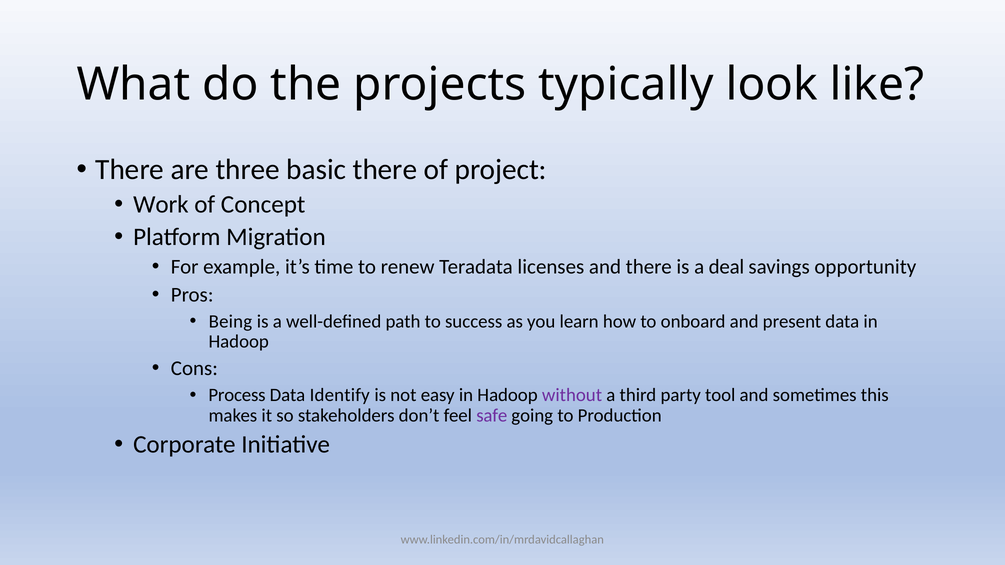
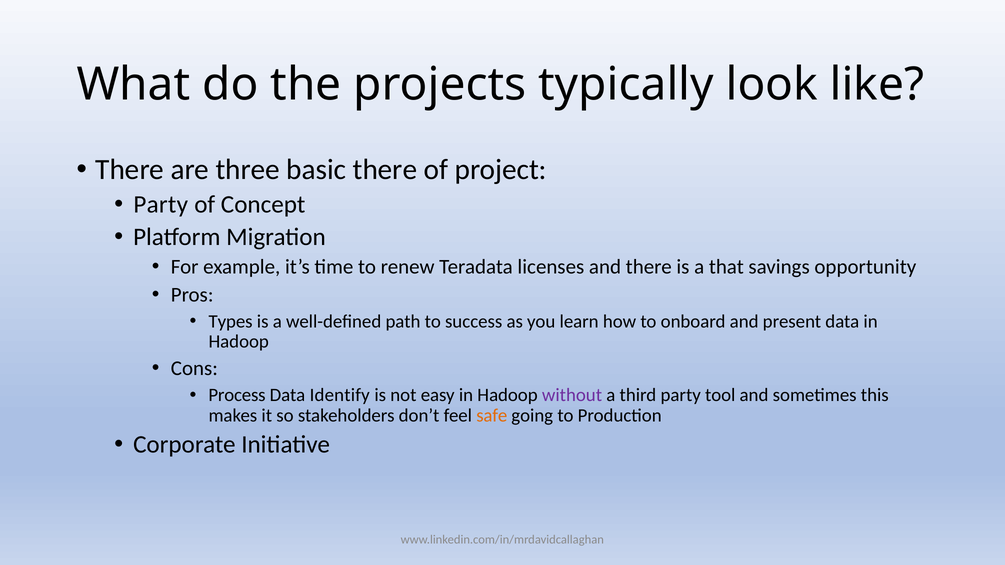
Work at (161, 205): Work -> Party
deal: deal -> that
Being: Being -> Types
safe colour: purple -> orange
